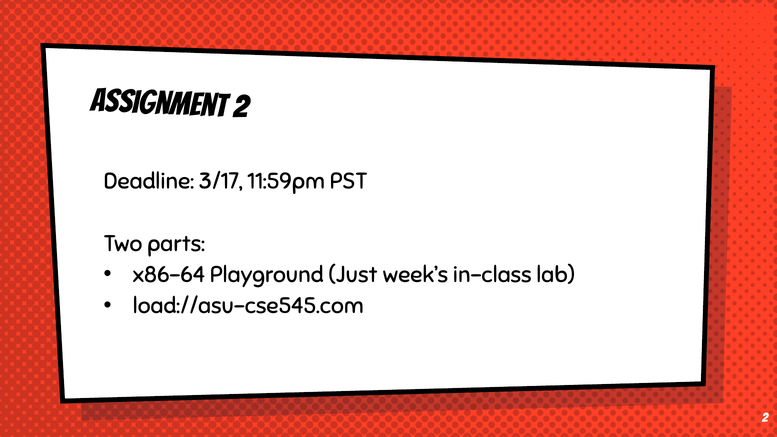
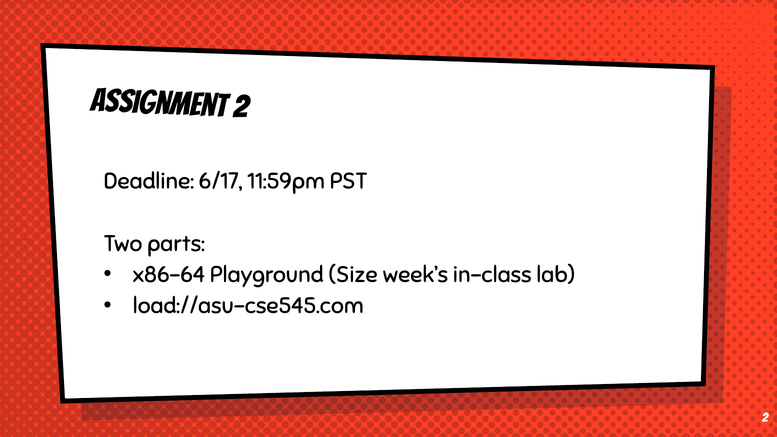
3/17: 3/17 -> 6/17
Just: Just -> Size
